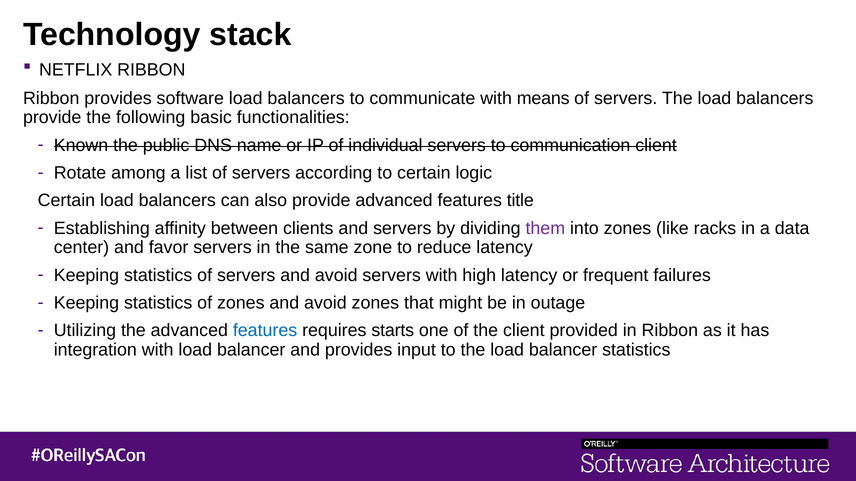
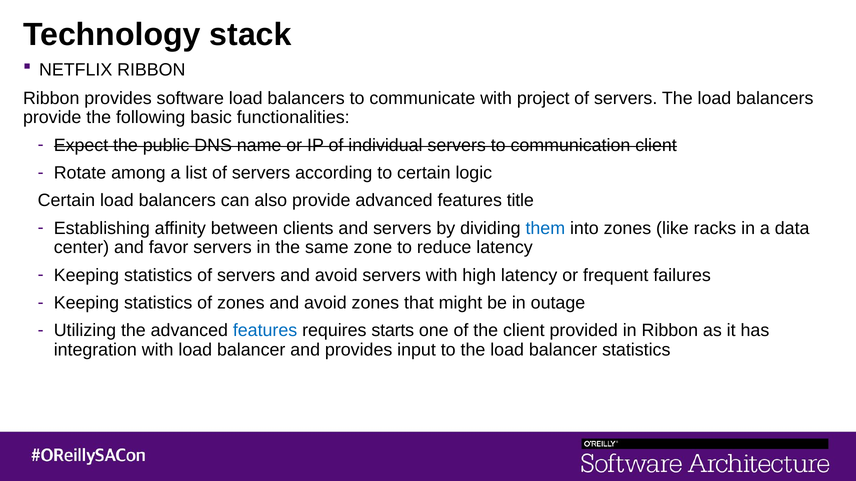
means: means -> project
Known: Known -> Expect
them colour: purple -> blue
